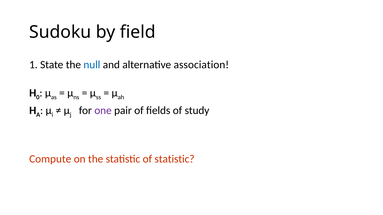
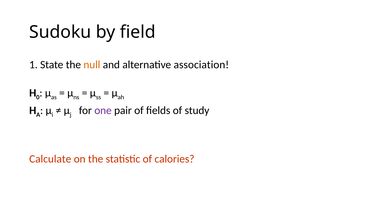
null colour: blue -> orange
Compute: Compute -> Calculate
of statistic: statistic -> calories
